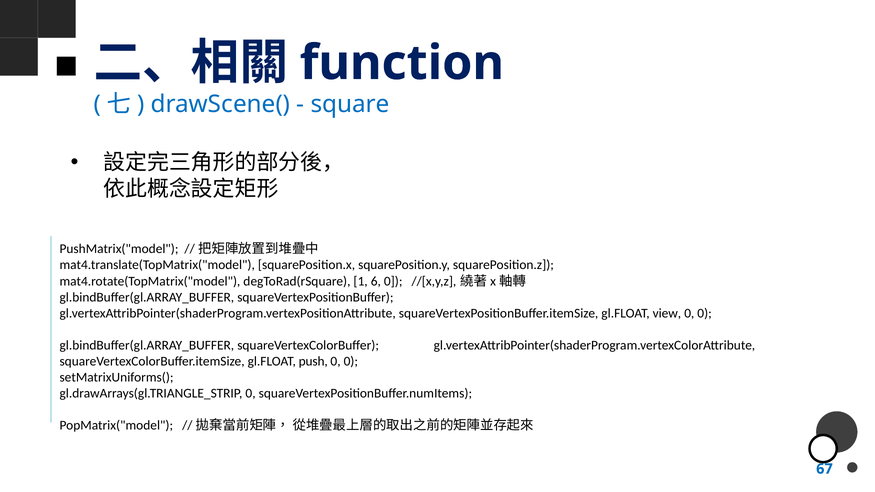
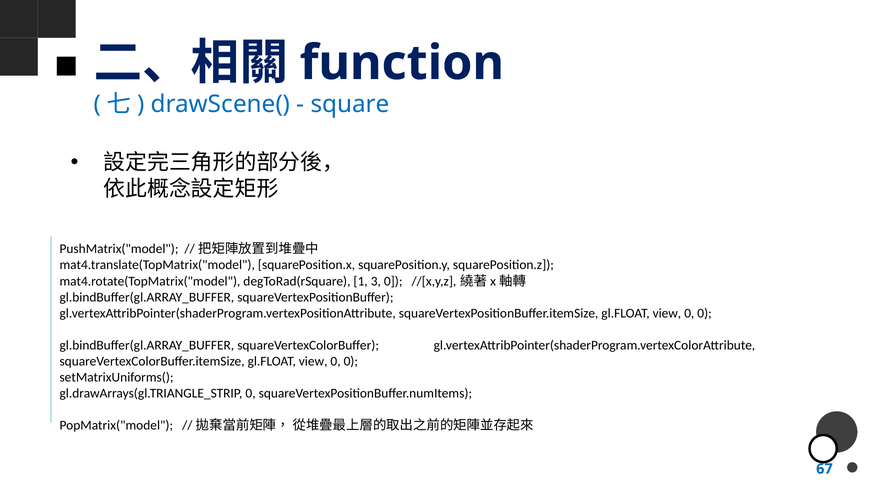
6: 6 -> 3
squareVertexColorBuffer.itemSize gl.FLOAT push: push -> view
